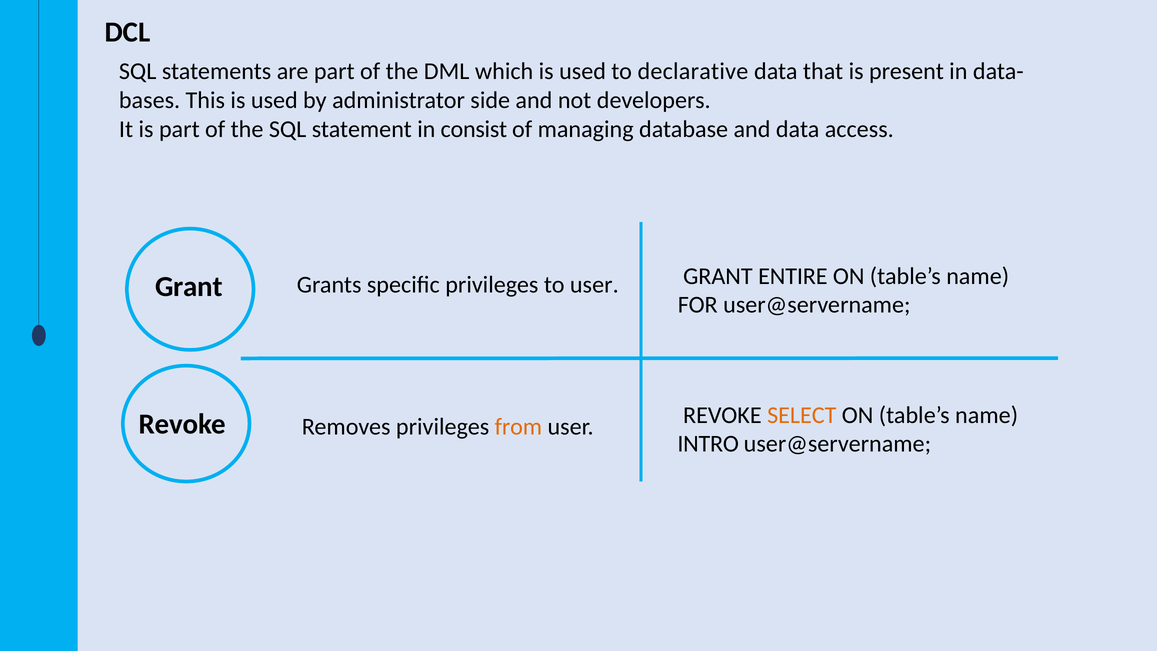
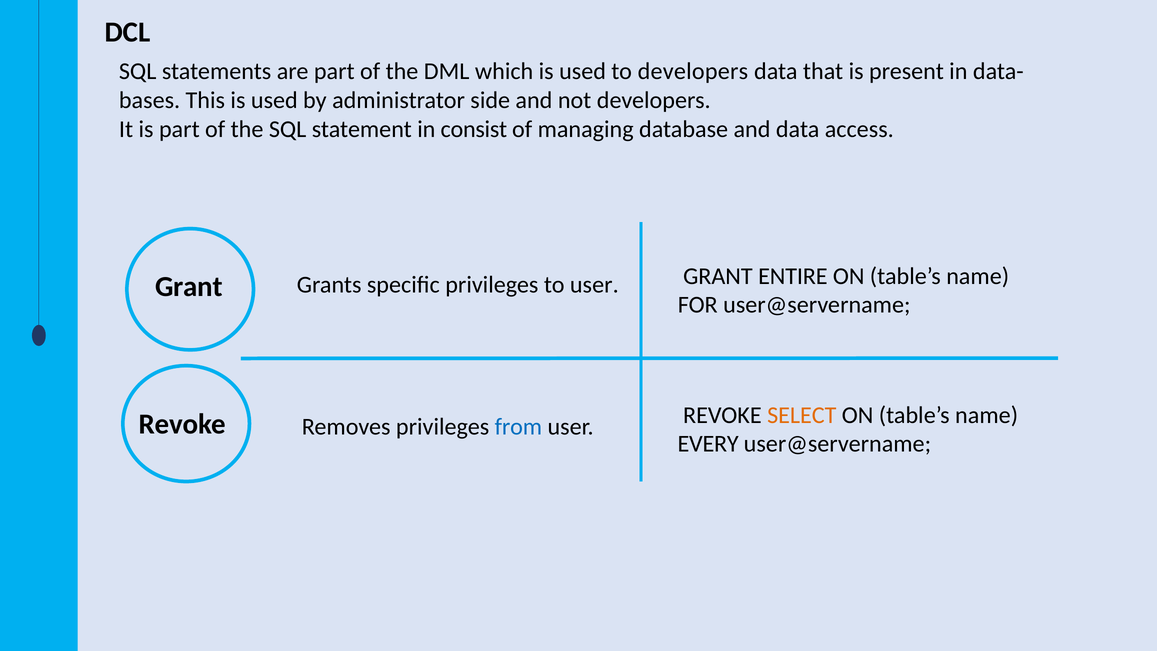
to declarative: declarative -> developers
from colour: orange -> blue
INTRO: INTRO -> EVERY
